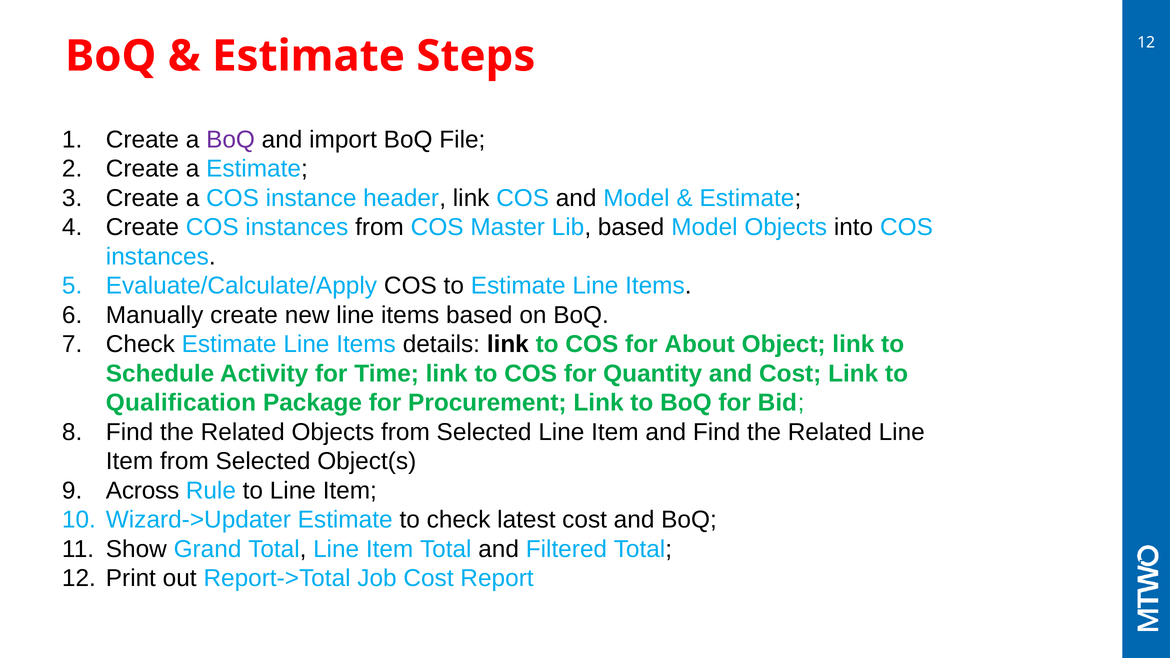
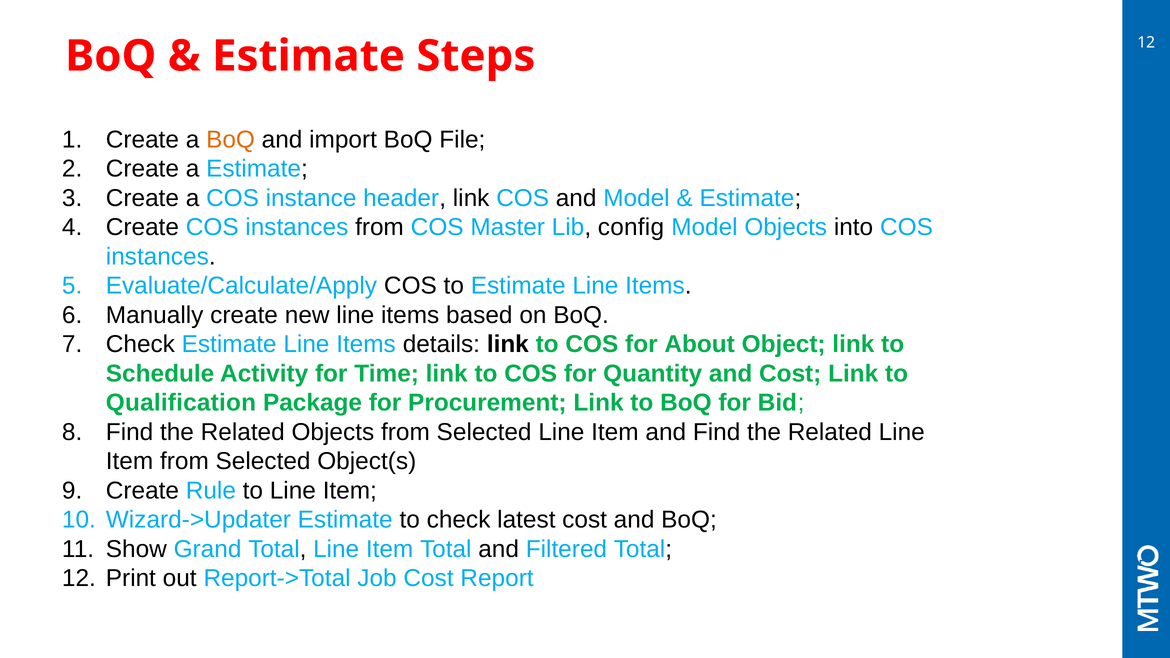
BoQ at (231, 140) colour: purple -> orange
Lib based: based -> config
Across at (143, 491): Across -> Create
